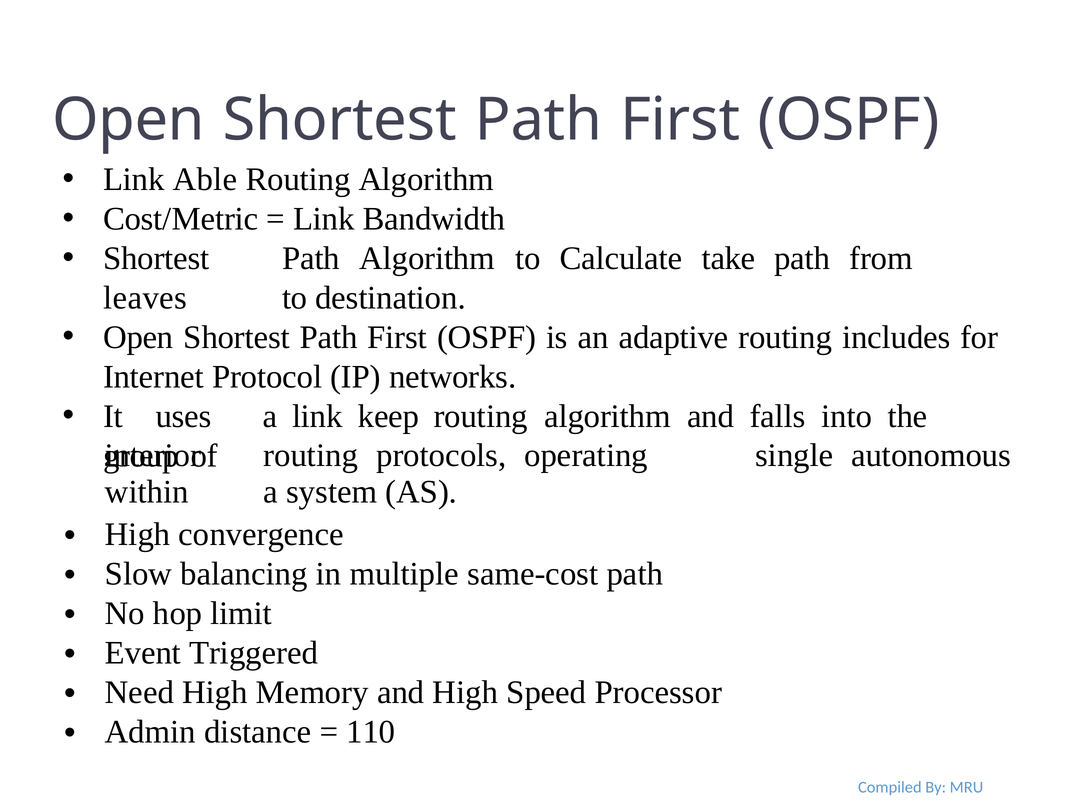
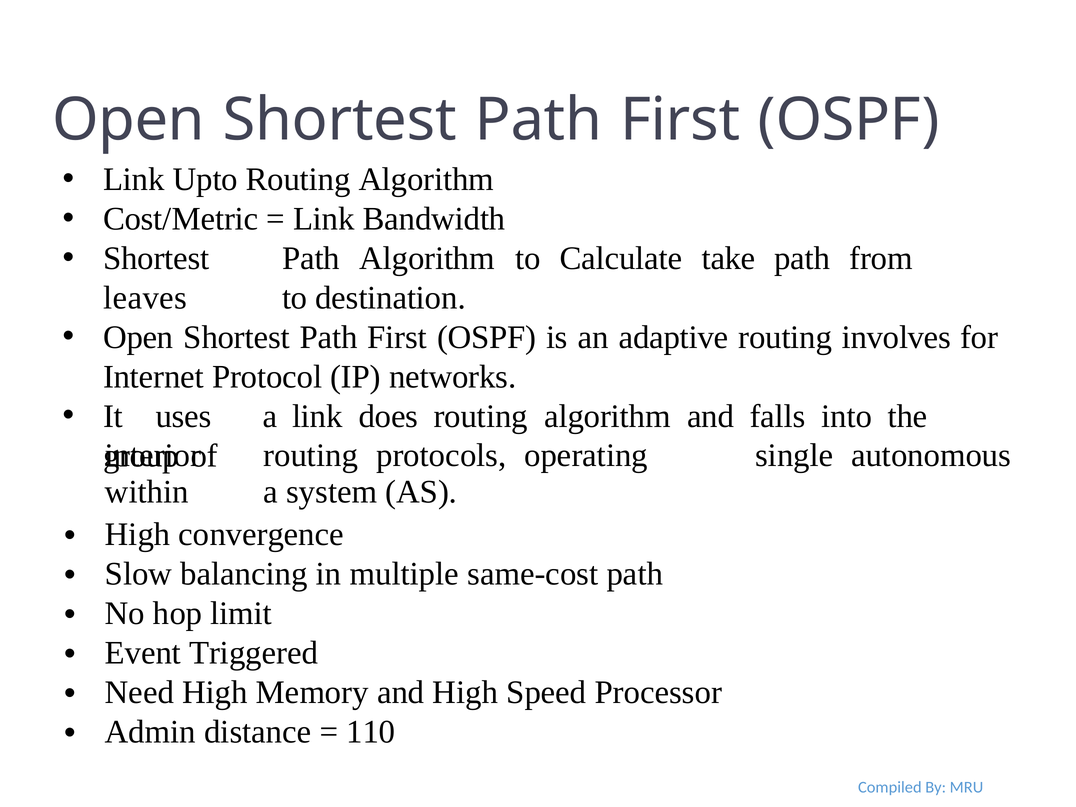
Able: Able -> Upto
includes: includes -> involves
keep: keep -> does
